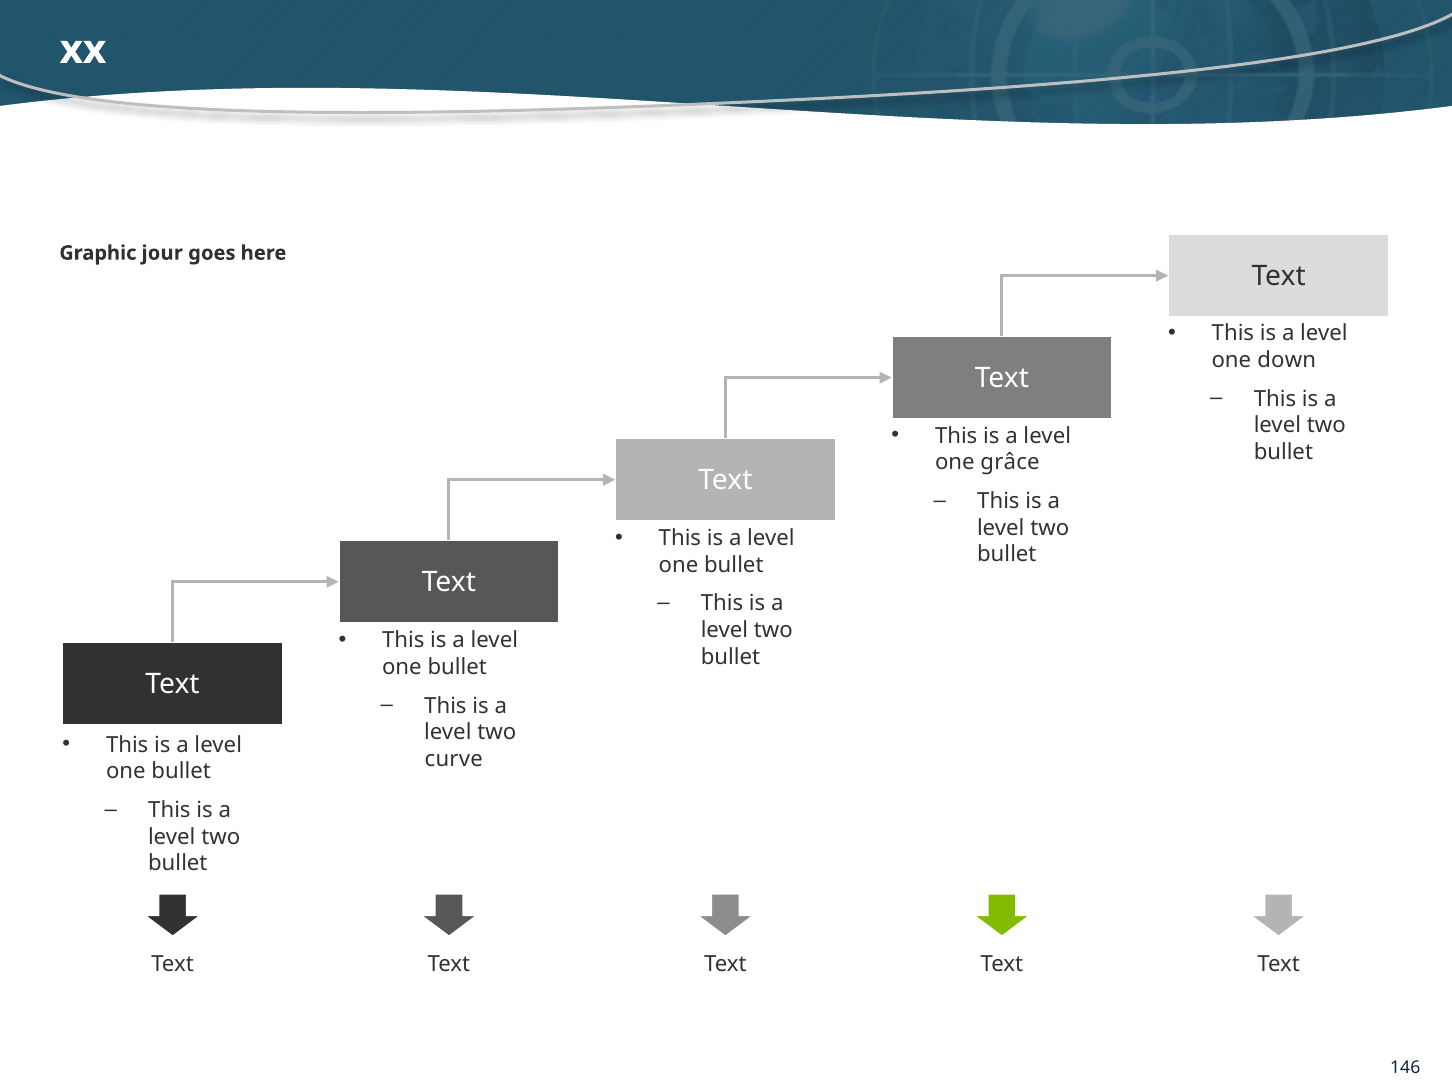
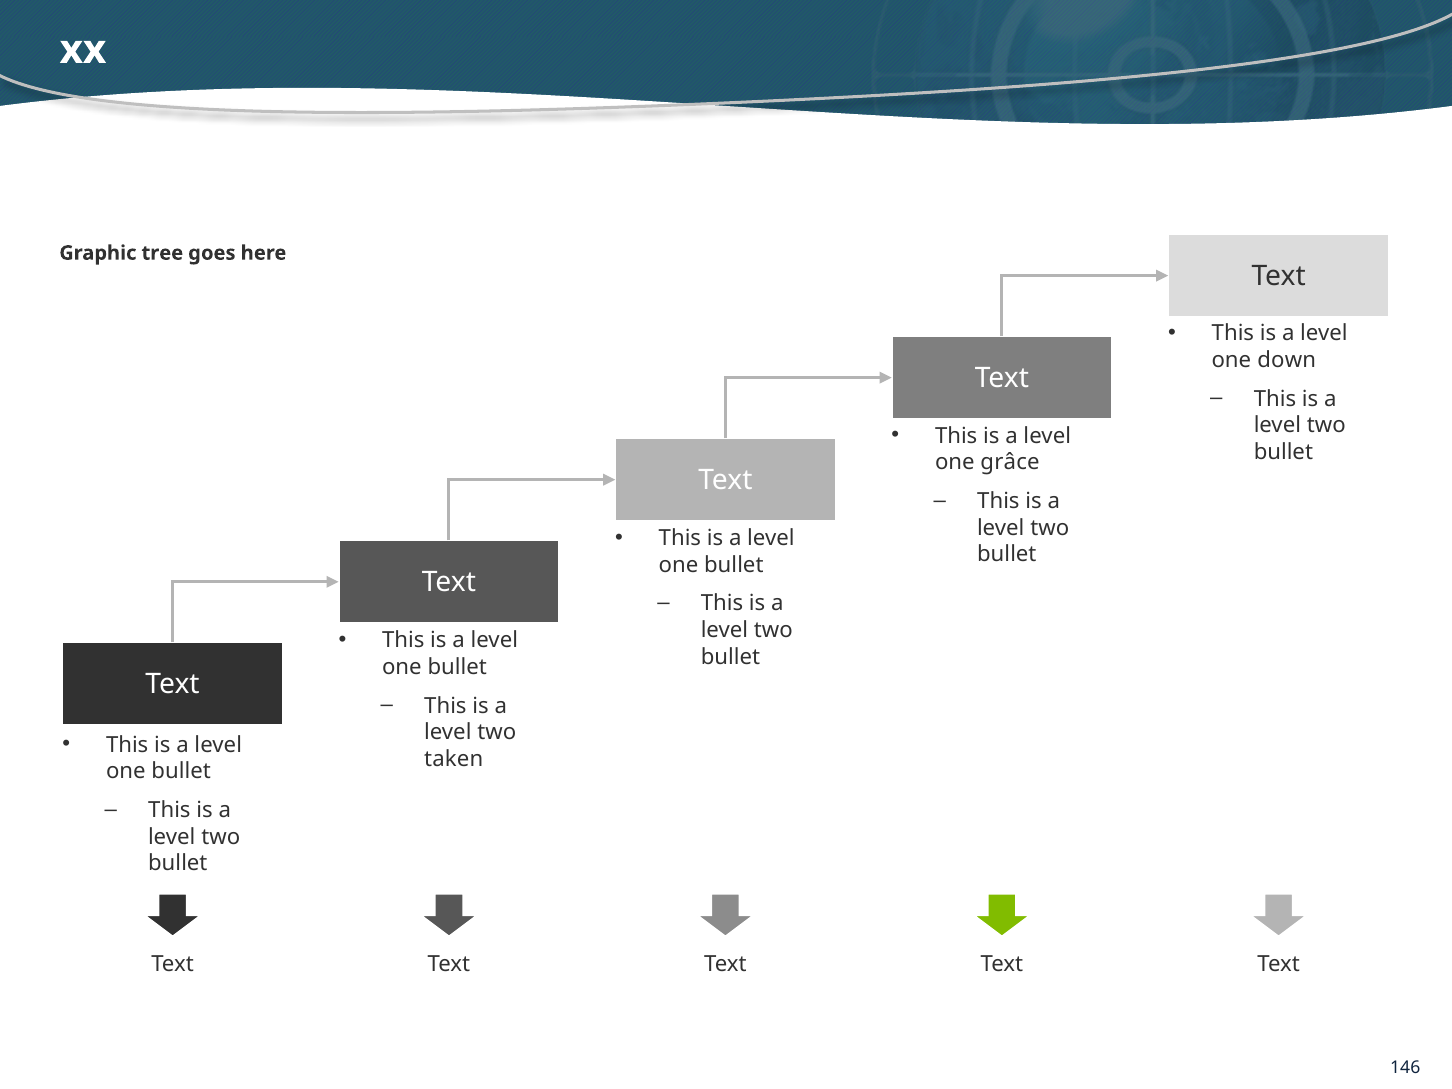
jour: jour -> tree
curve: curve -> taken
